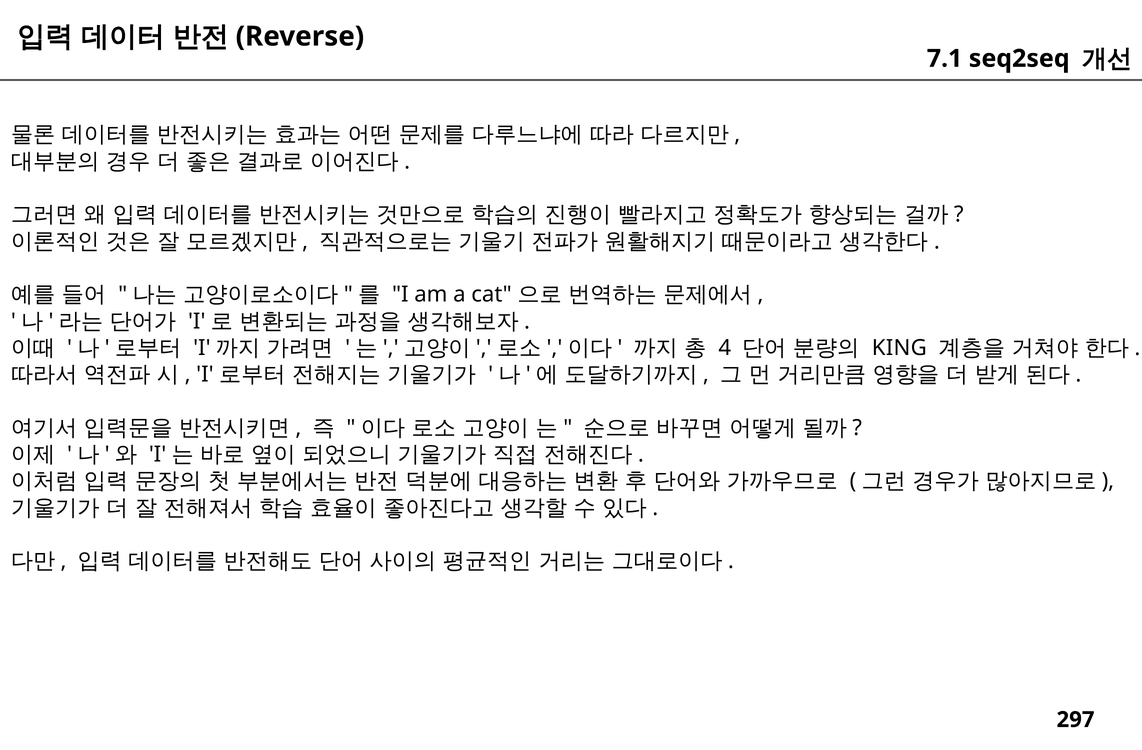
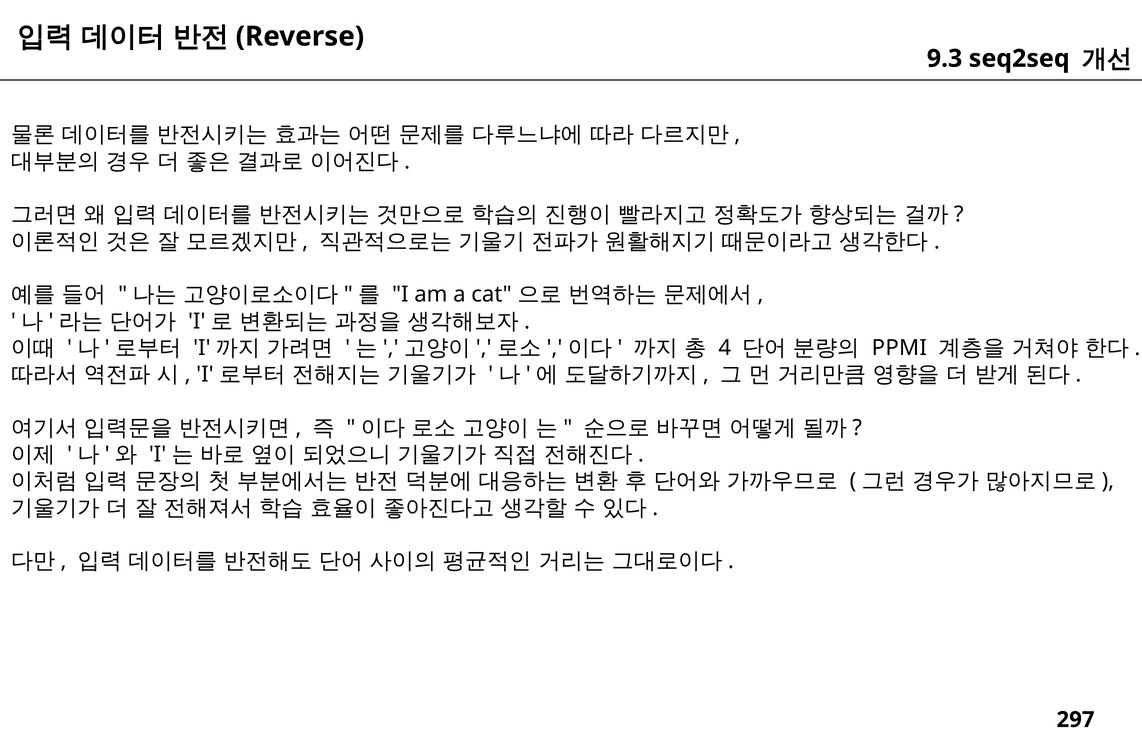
7.1: 7.1 -> 9.3
KING: KING -> PPMI
